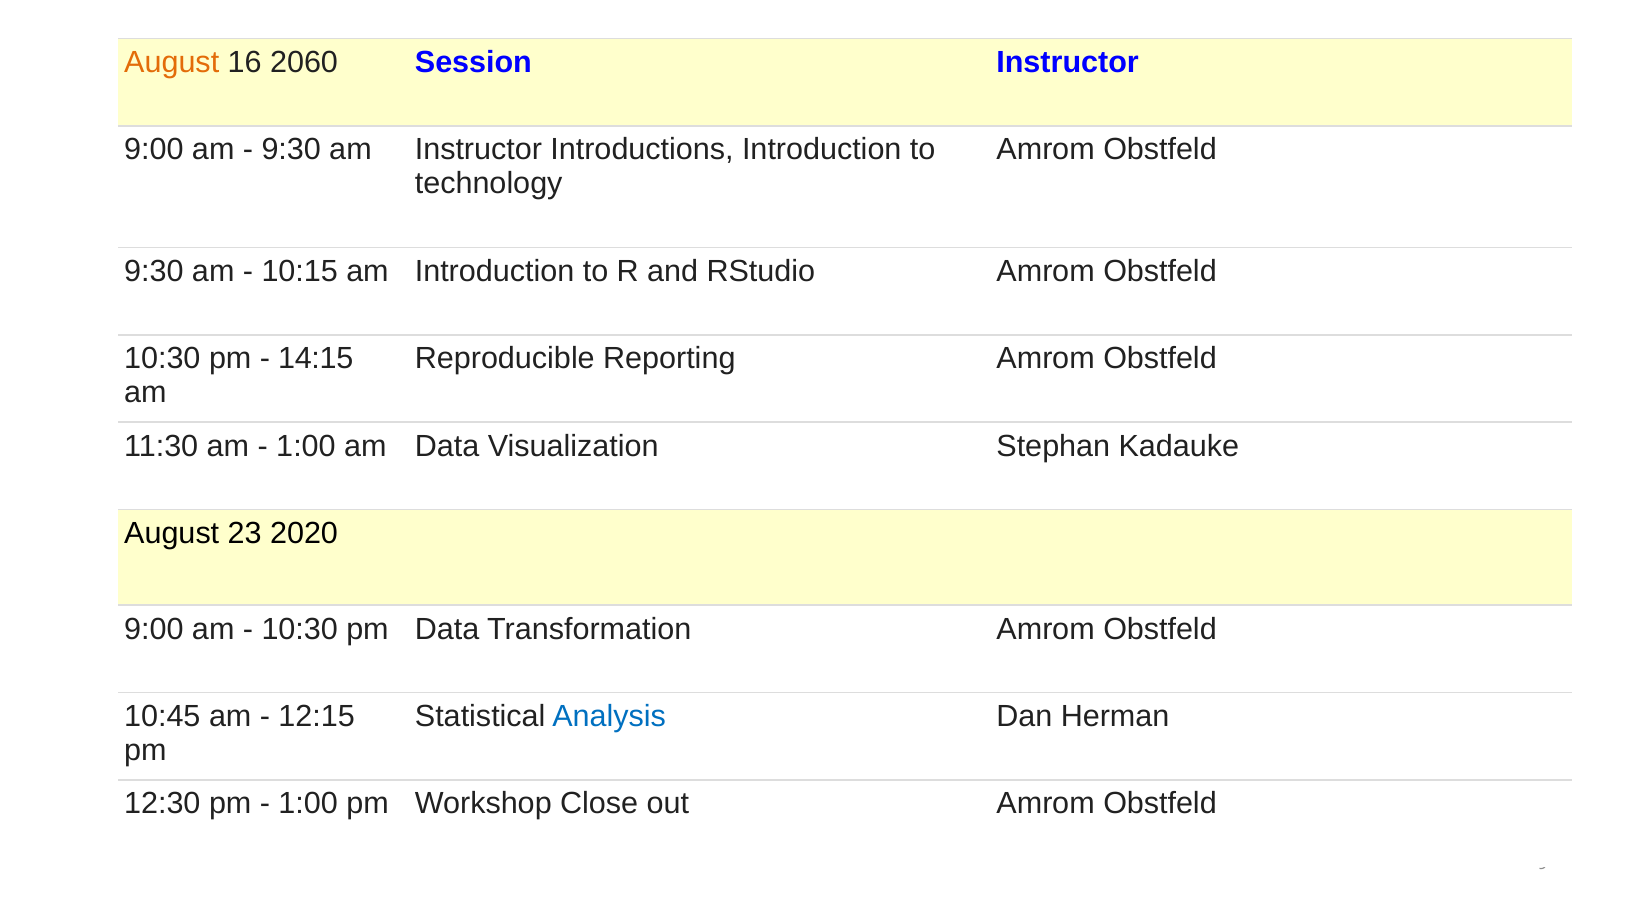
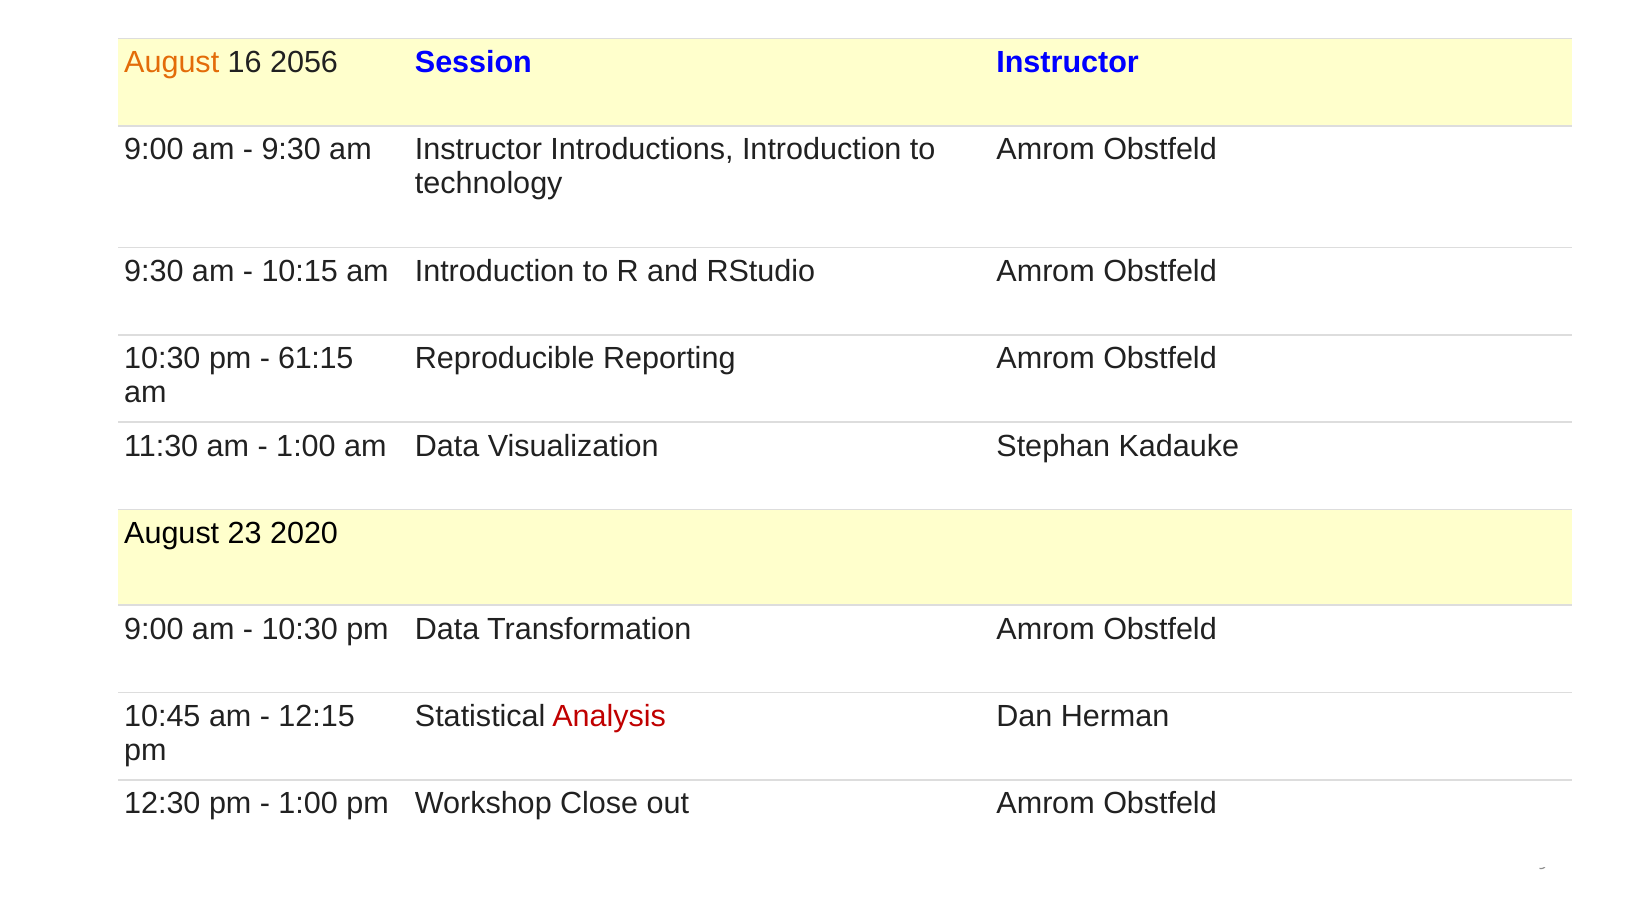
2060: 2060 -> 2056
14:15: 14:15 -> 61:15
Analysis colour: blue -> red
